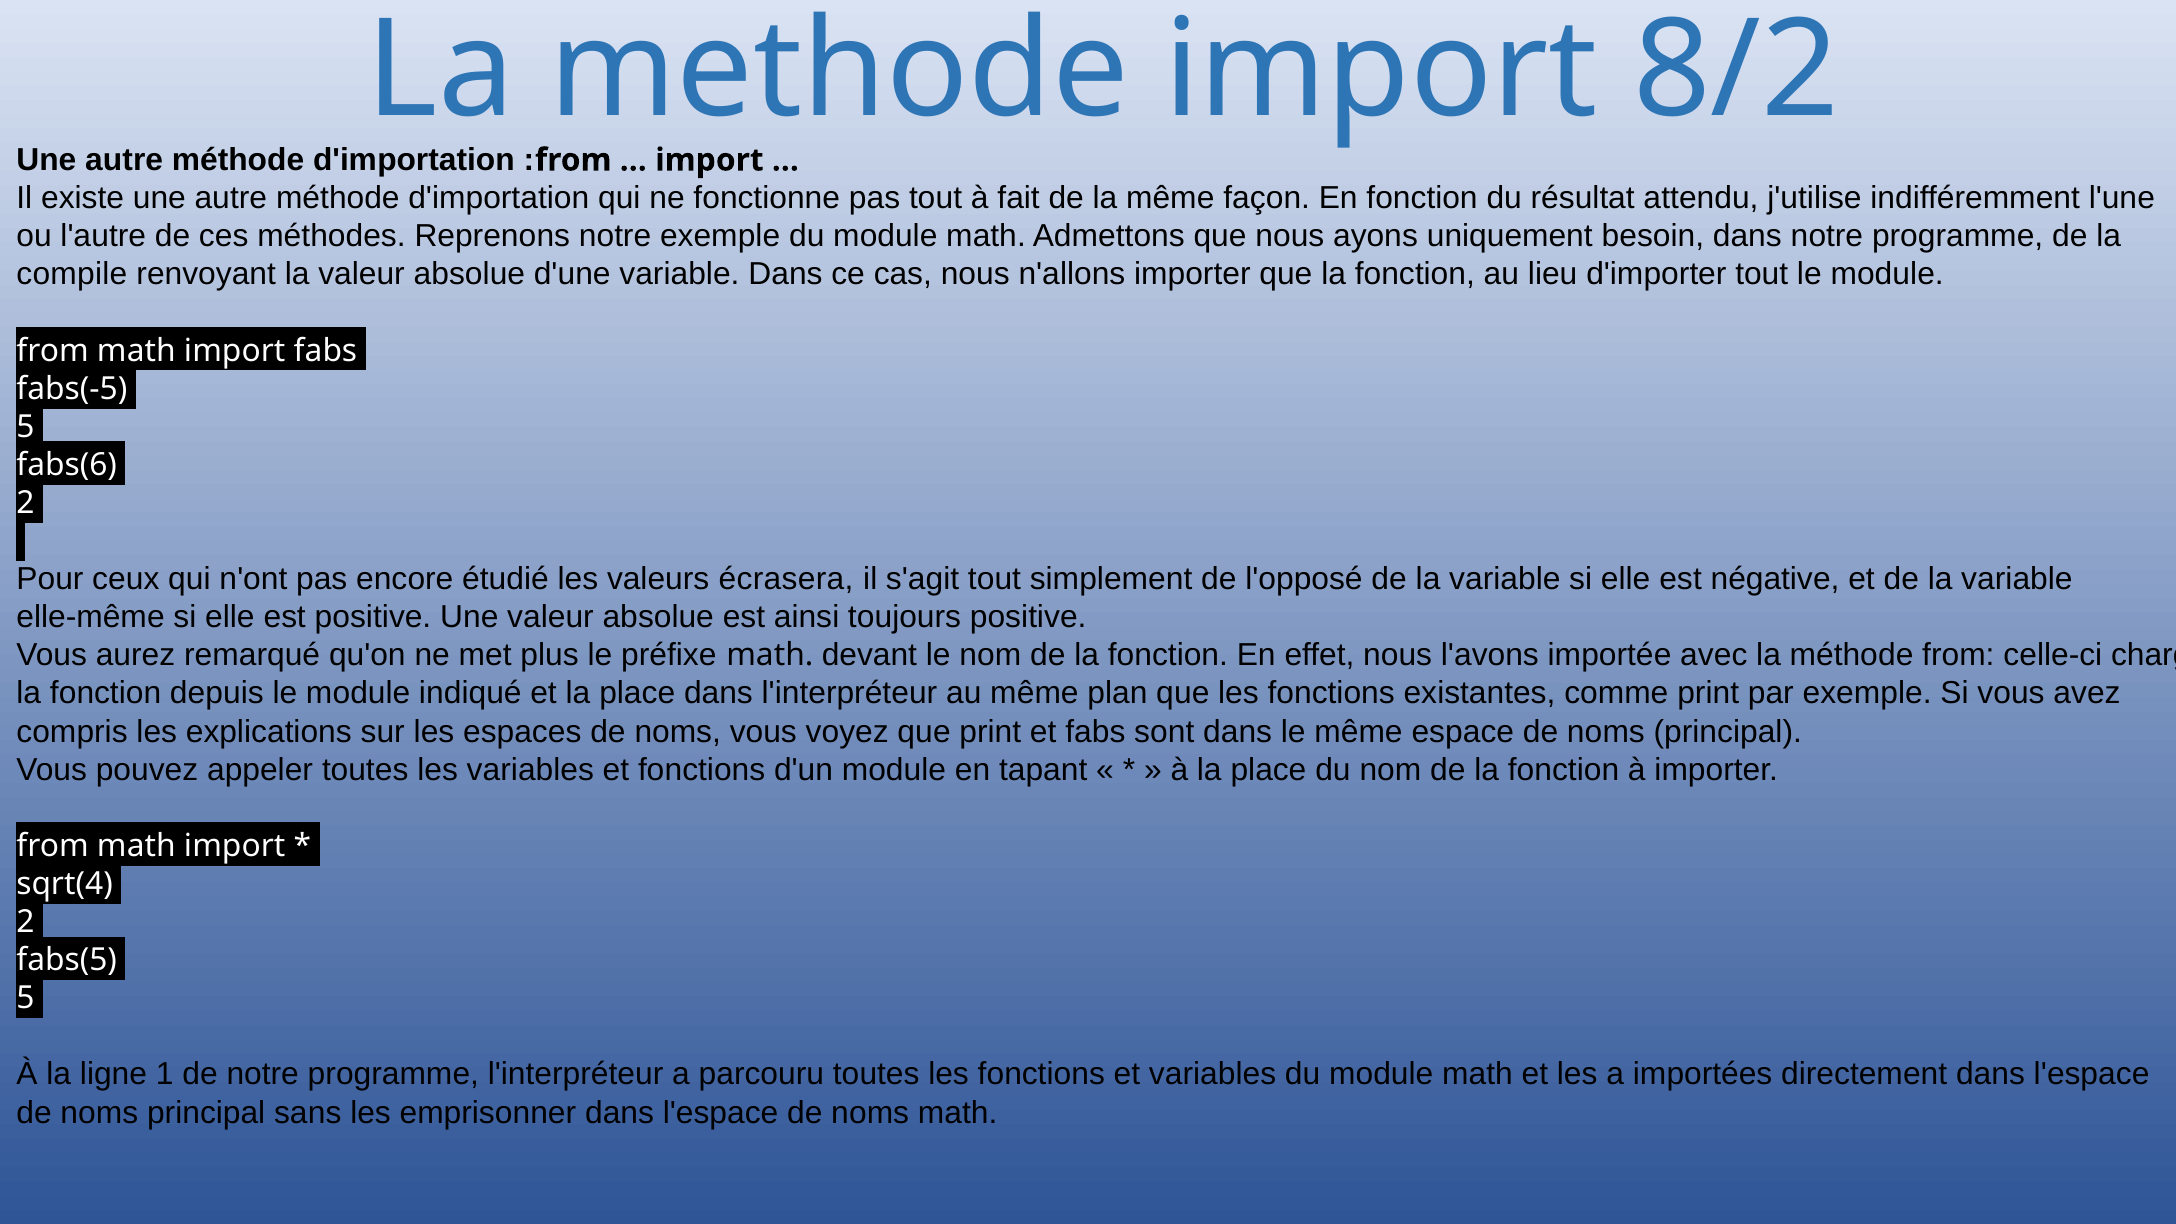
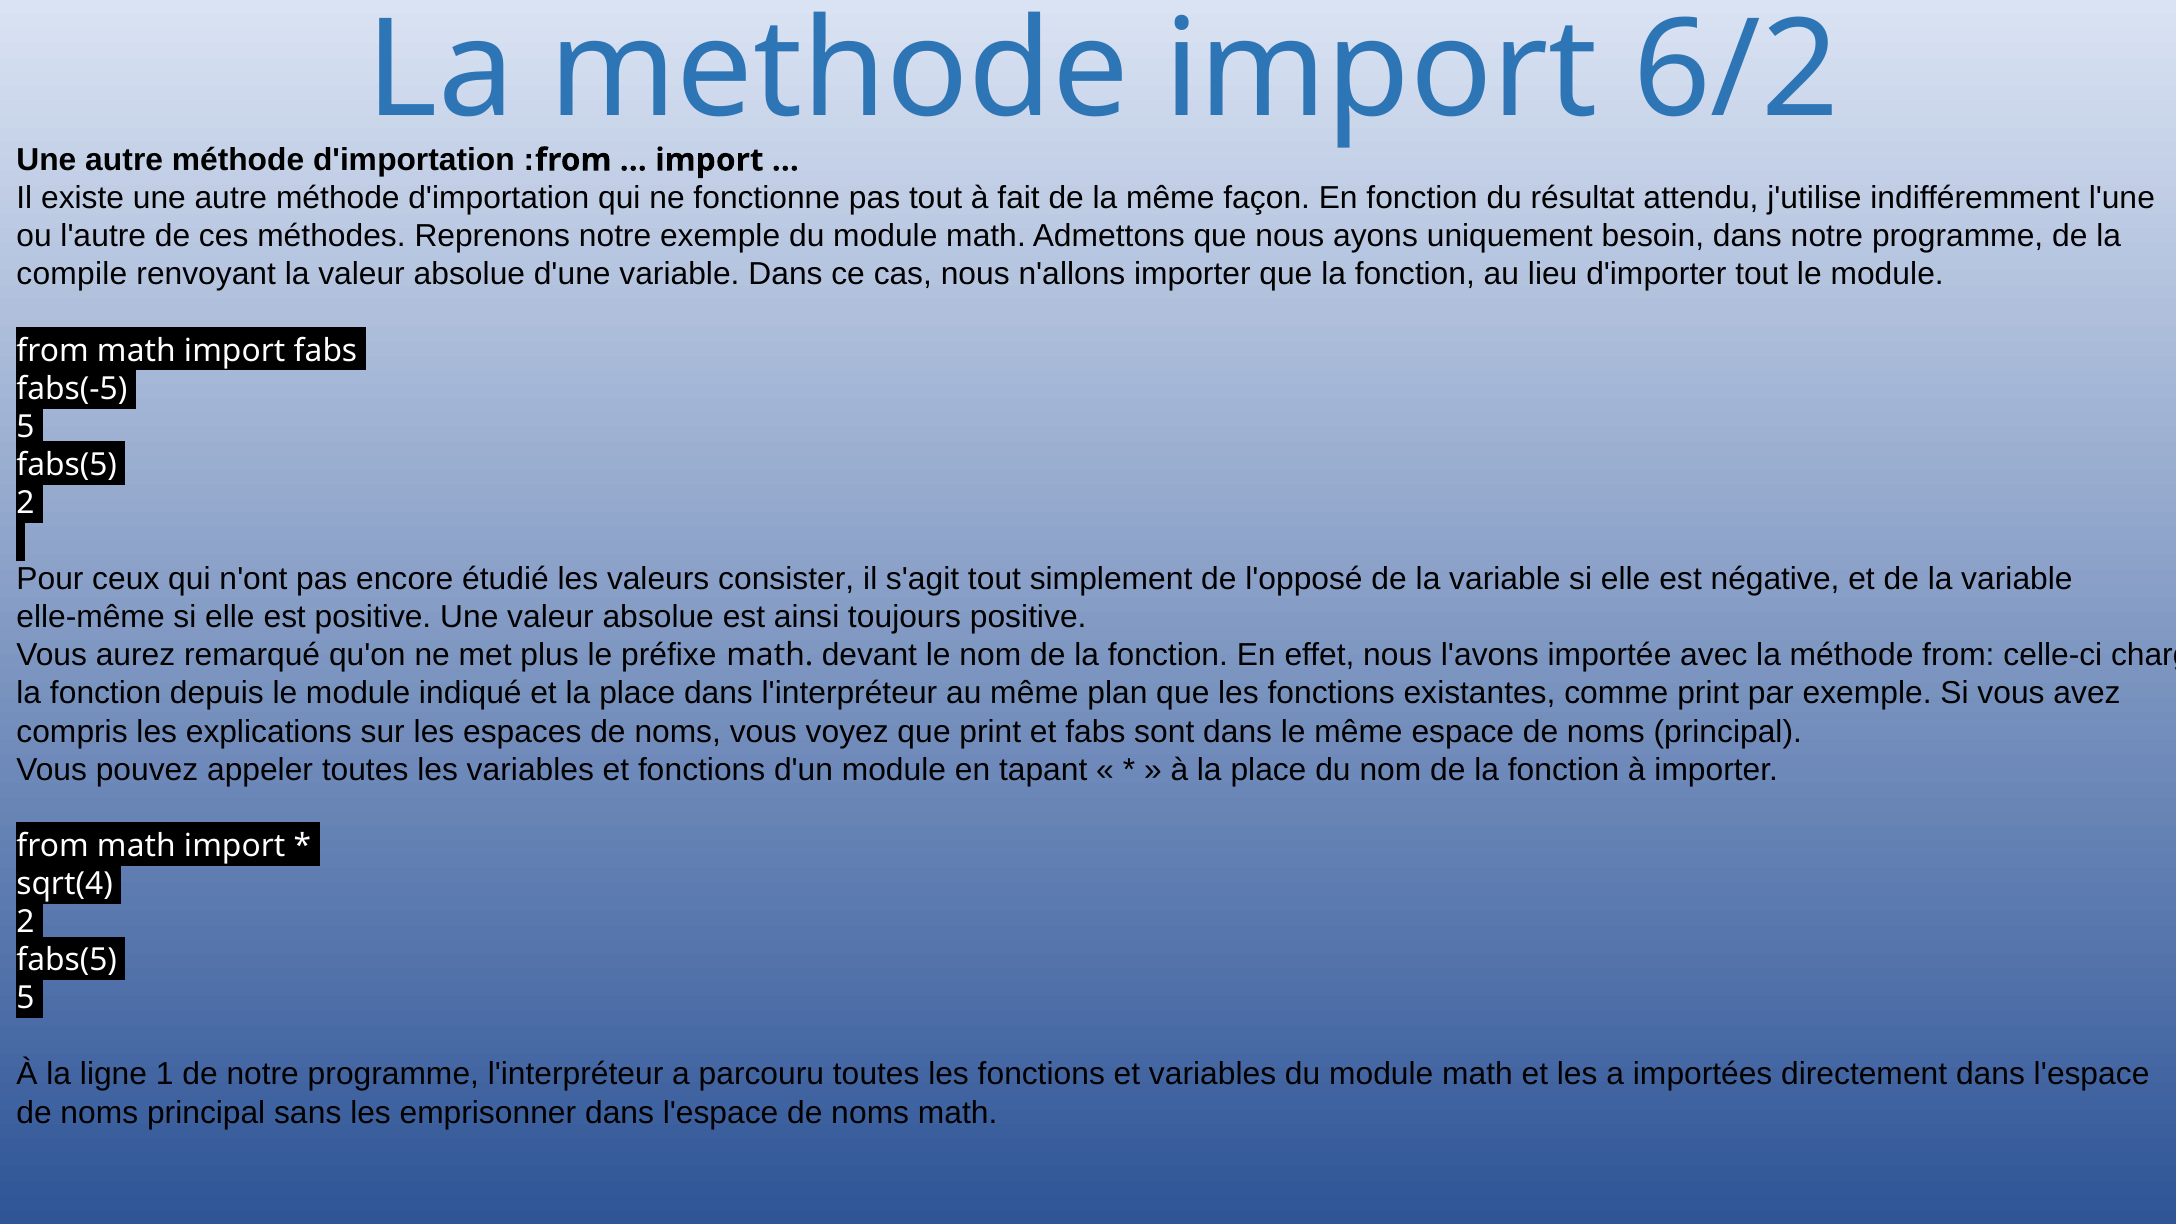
8/2: 8/2 -> 6/2
fabs(6 at (67, 465): fabs(6 -> fabs(5
écrasera: écrasera -> consister
